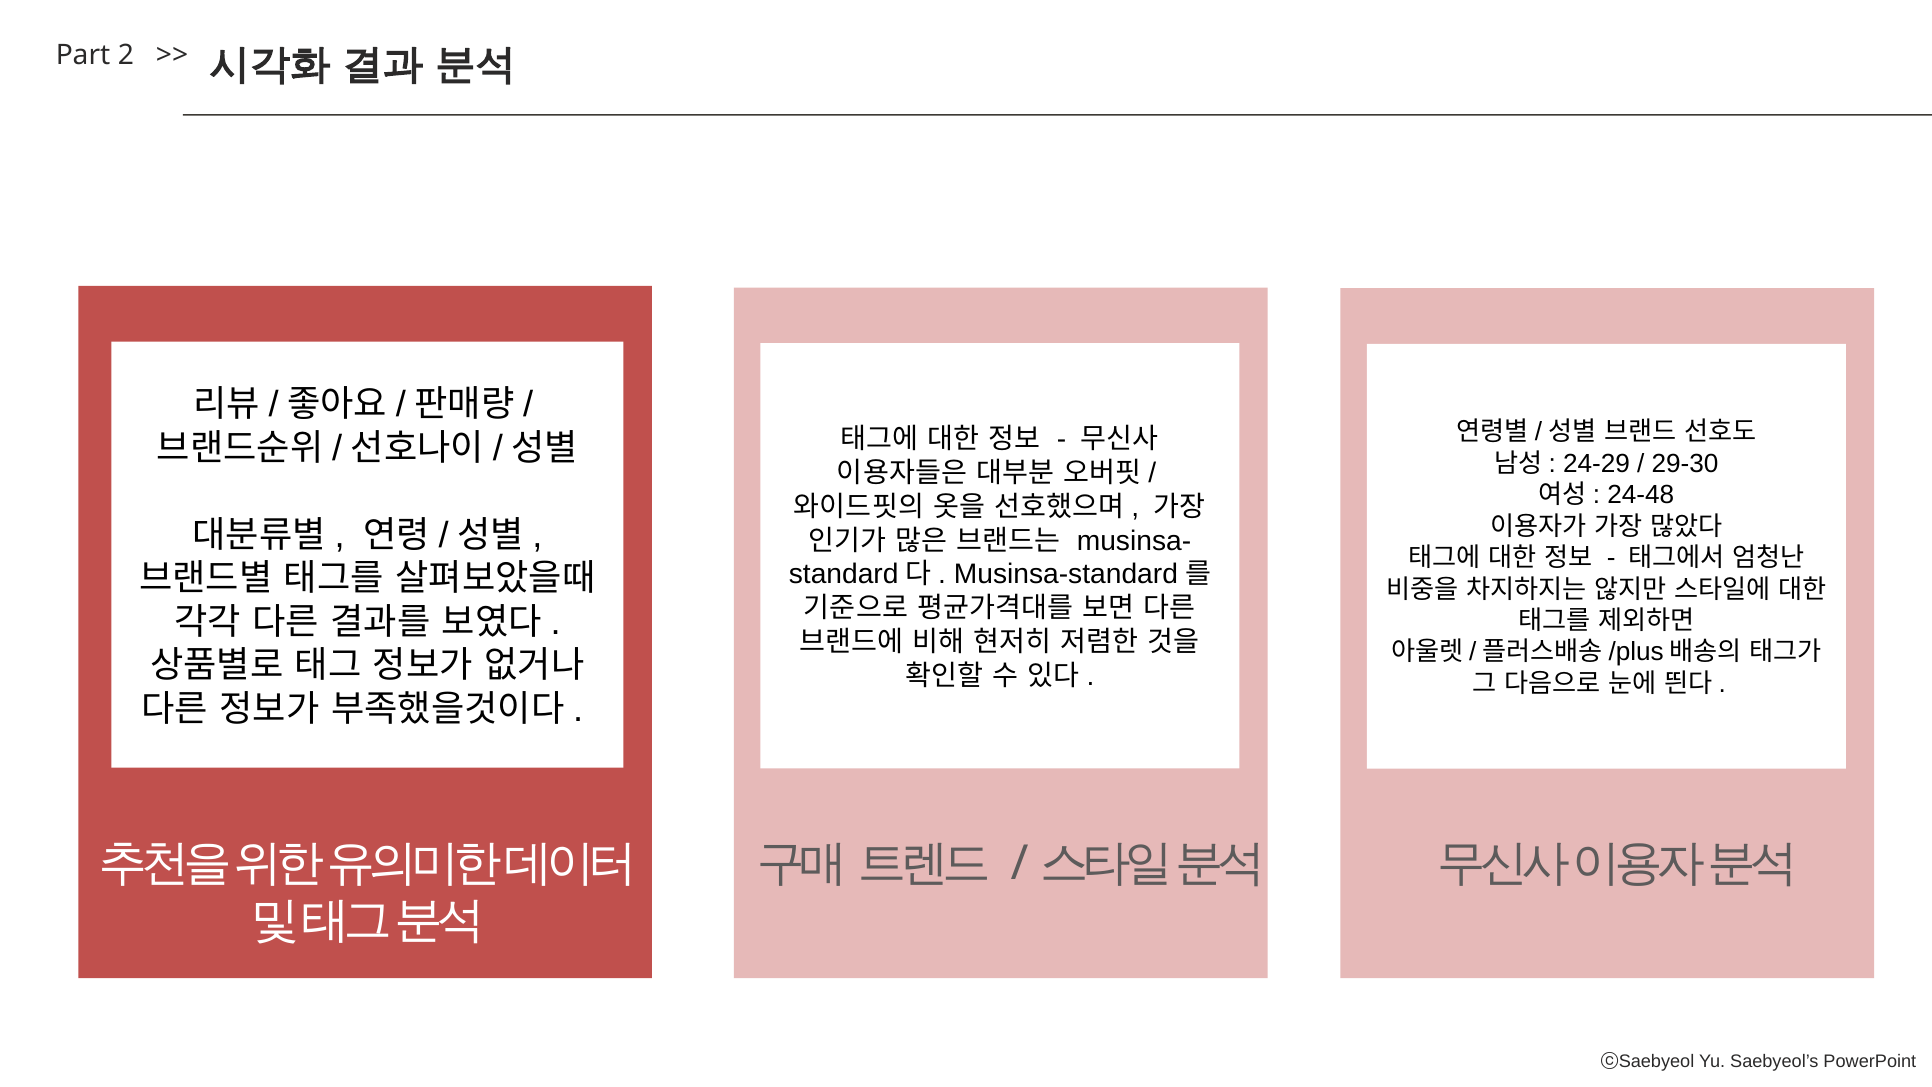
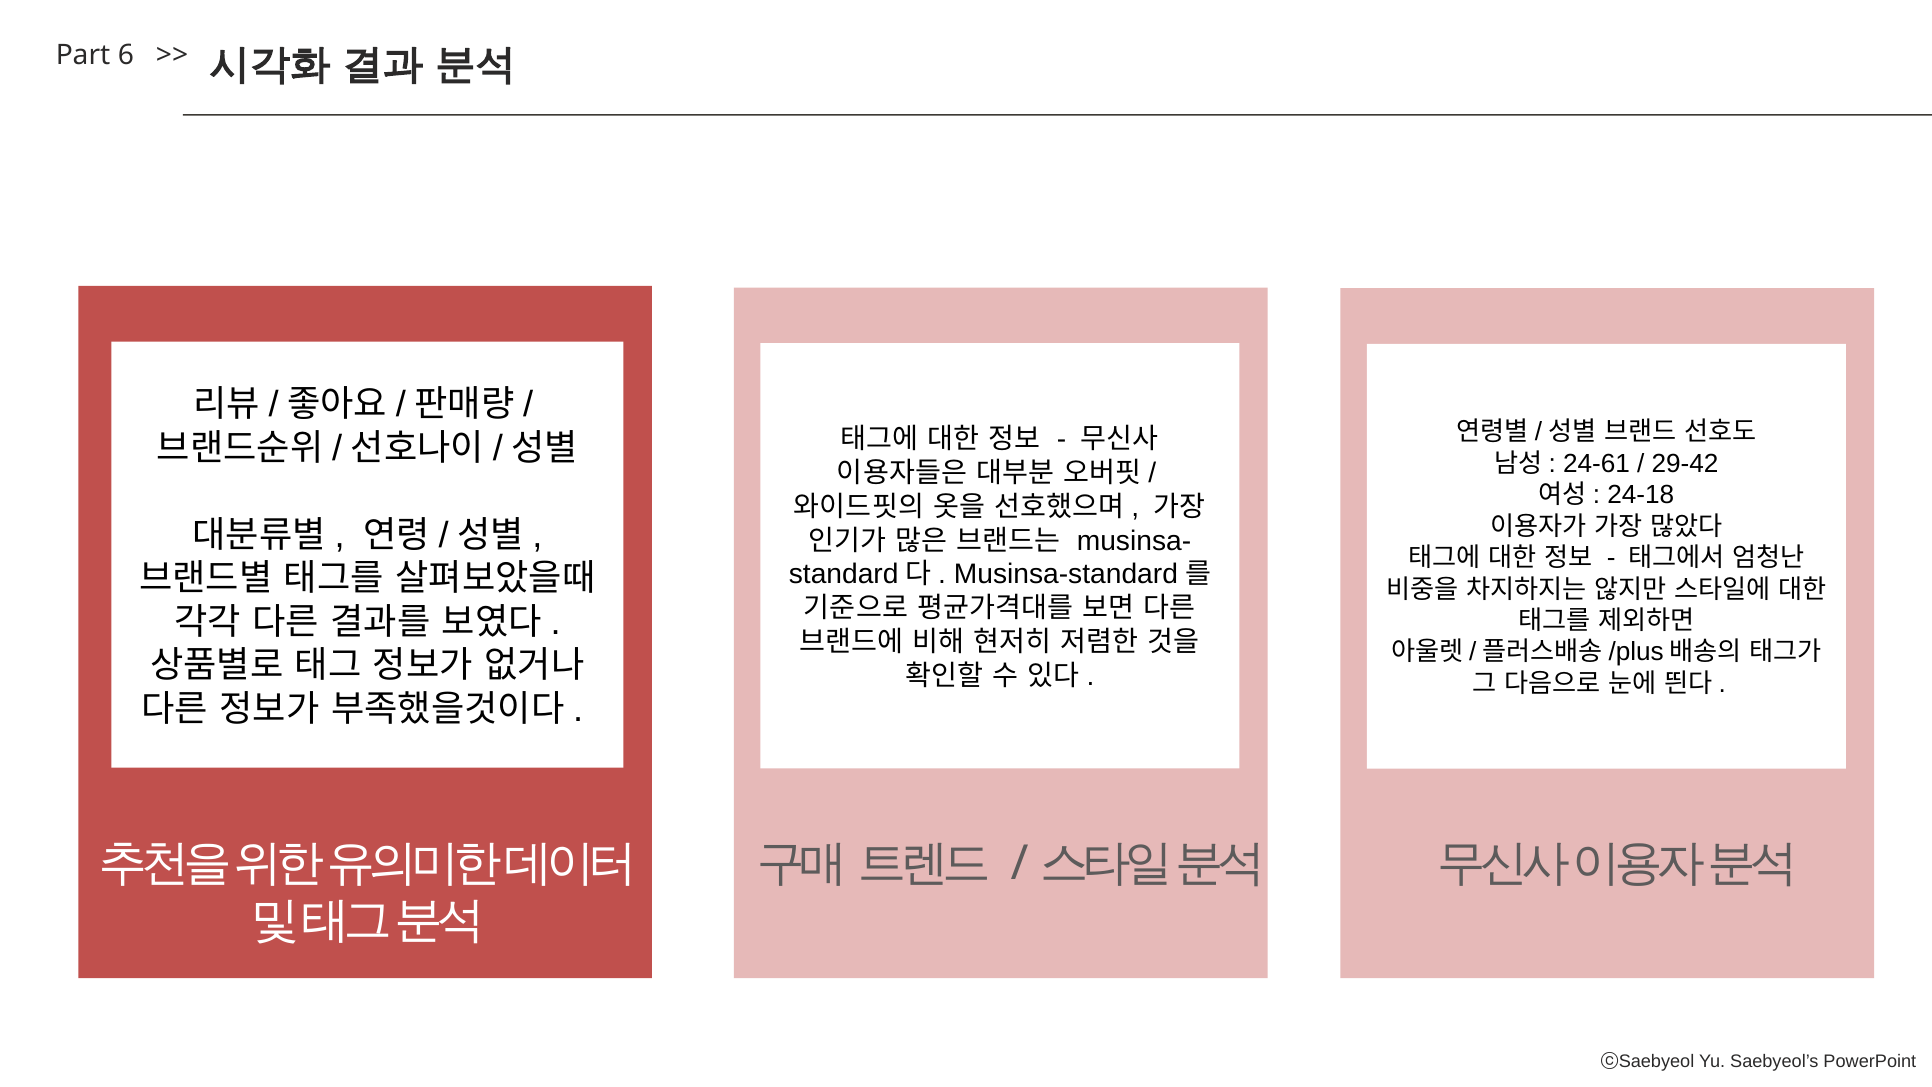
2: 2 -> 6
24-29: 24-29 -> 24-61
29-30: 29-30 -> 29-42
24-48: 24-48 -> 24-18
